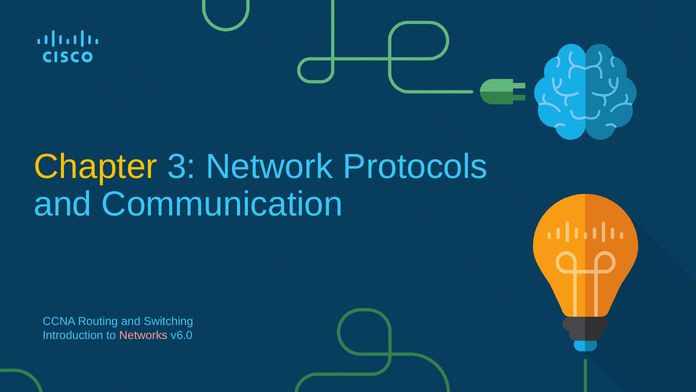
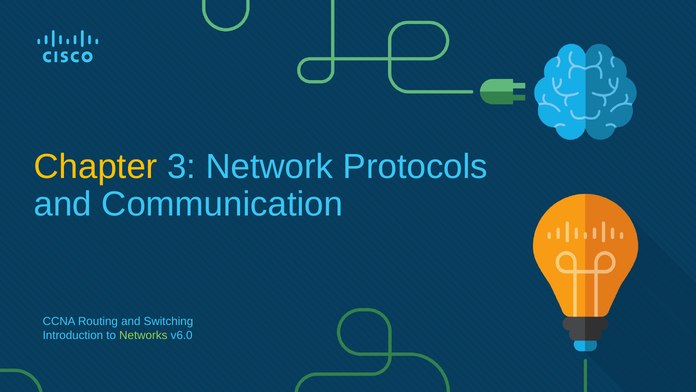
Networks colour: pink -> light green
